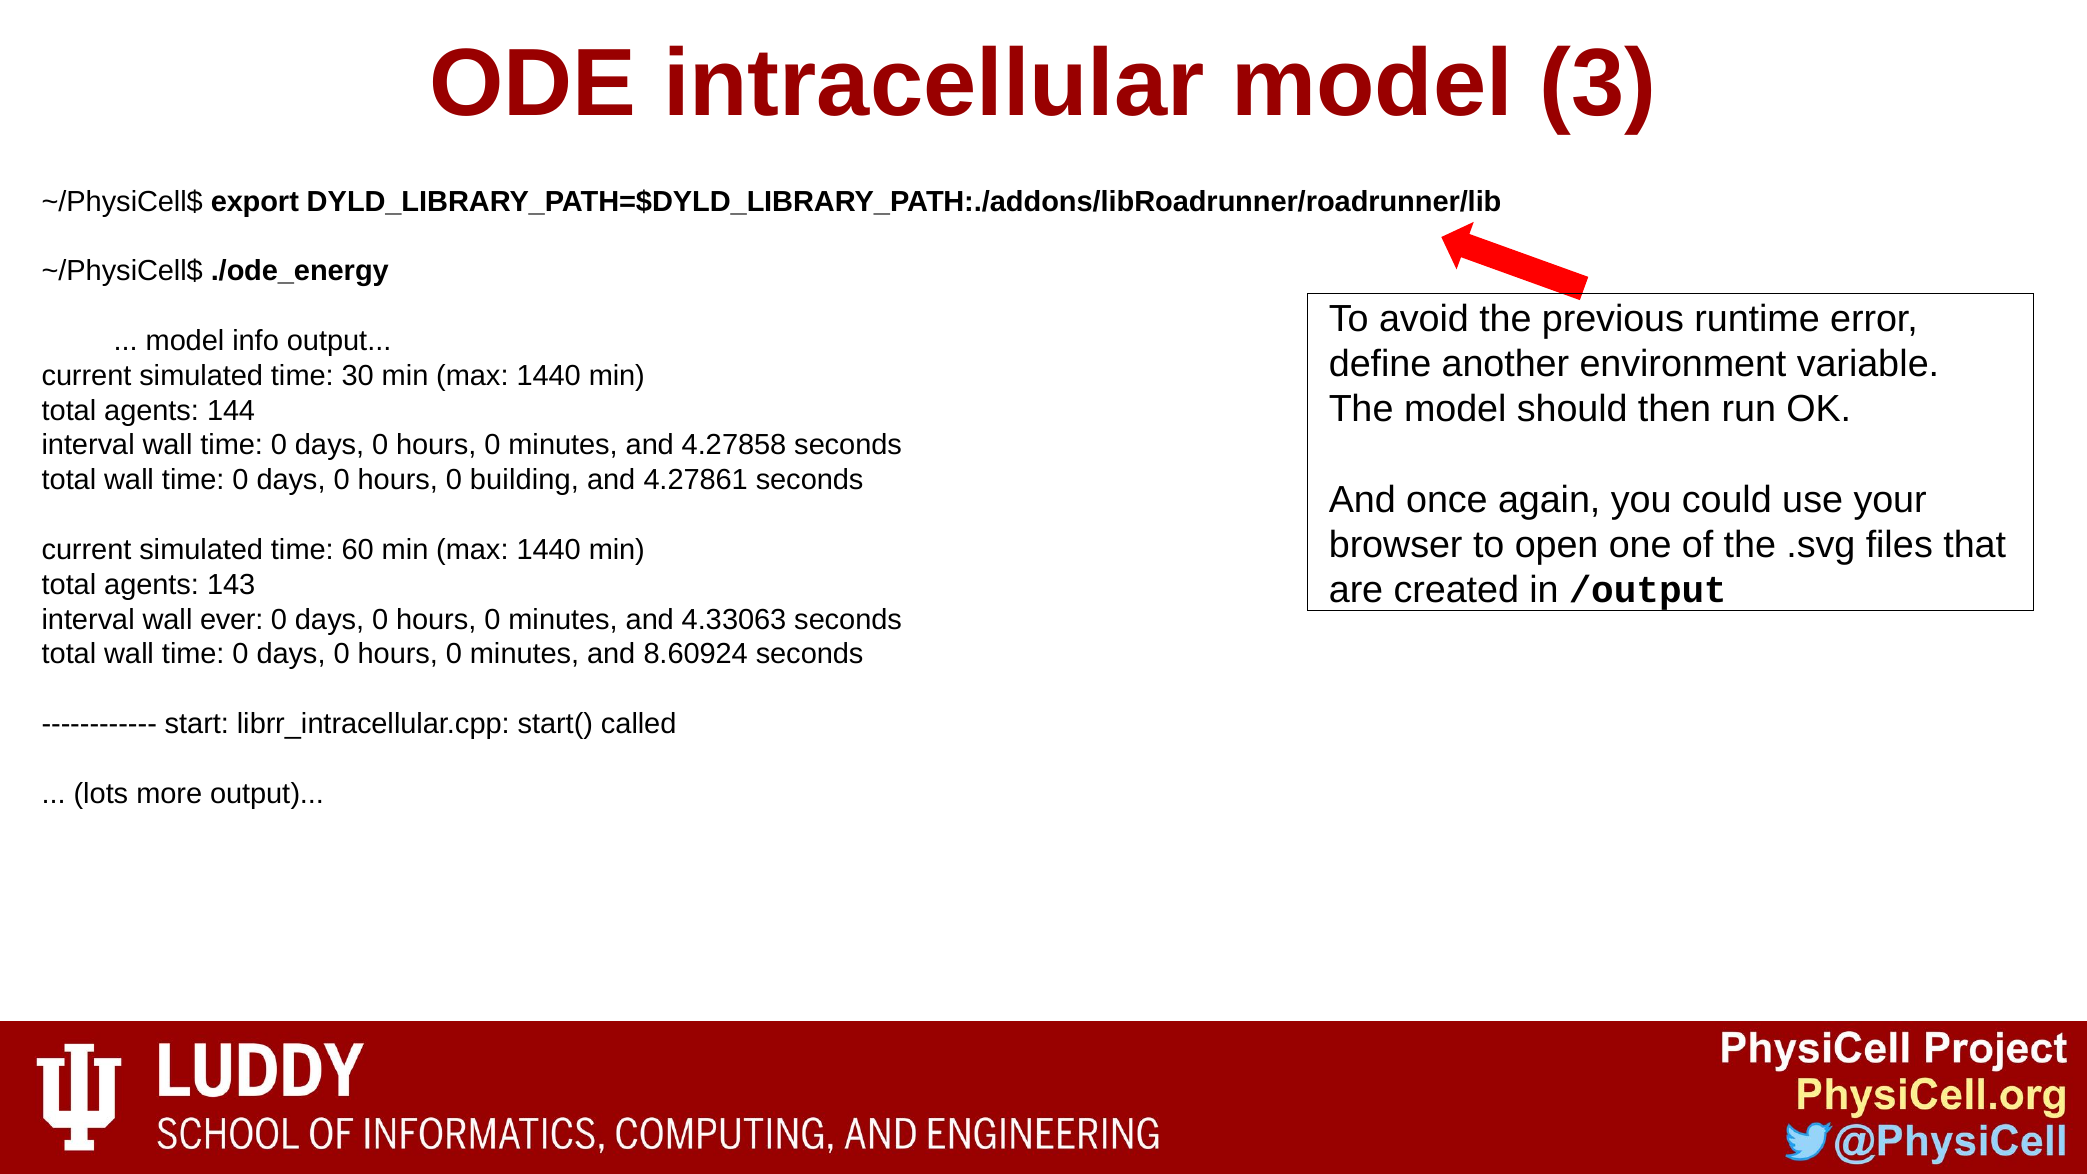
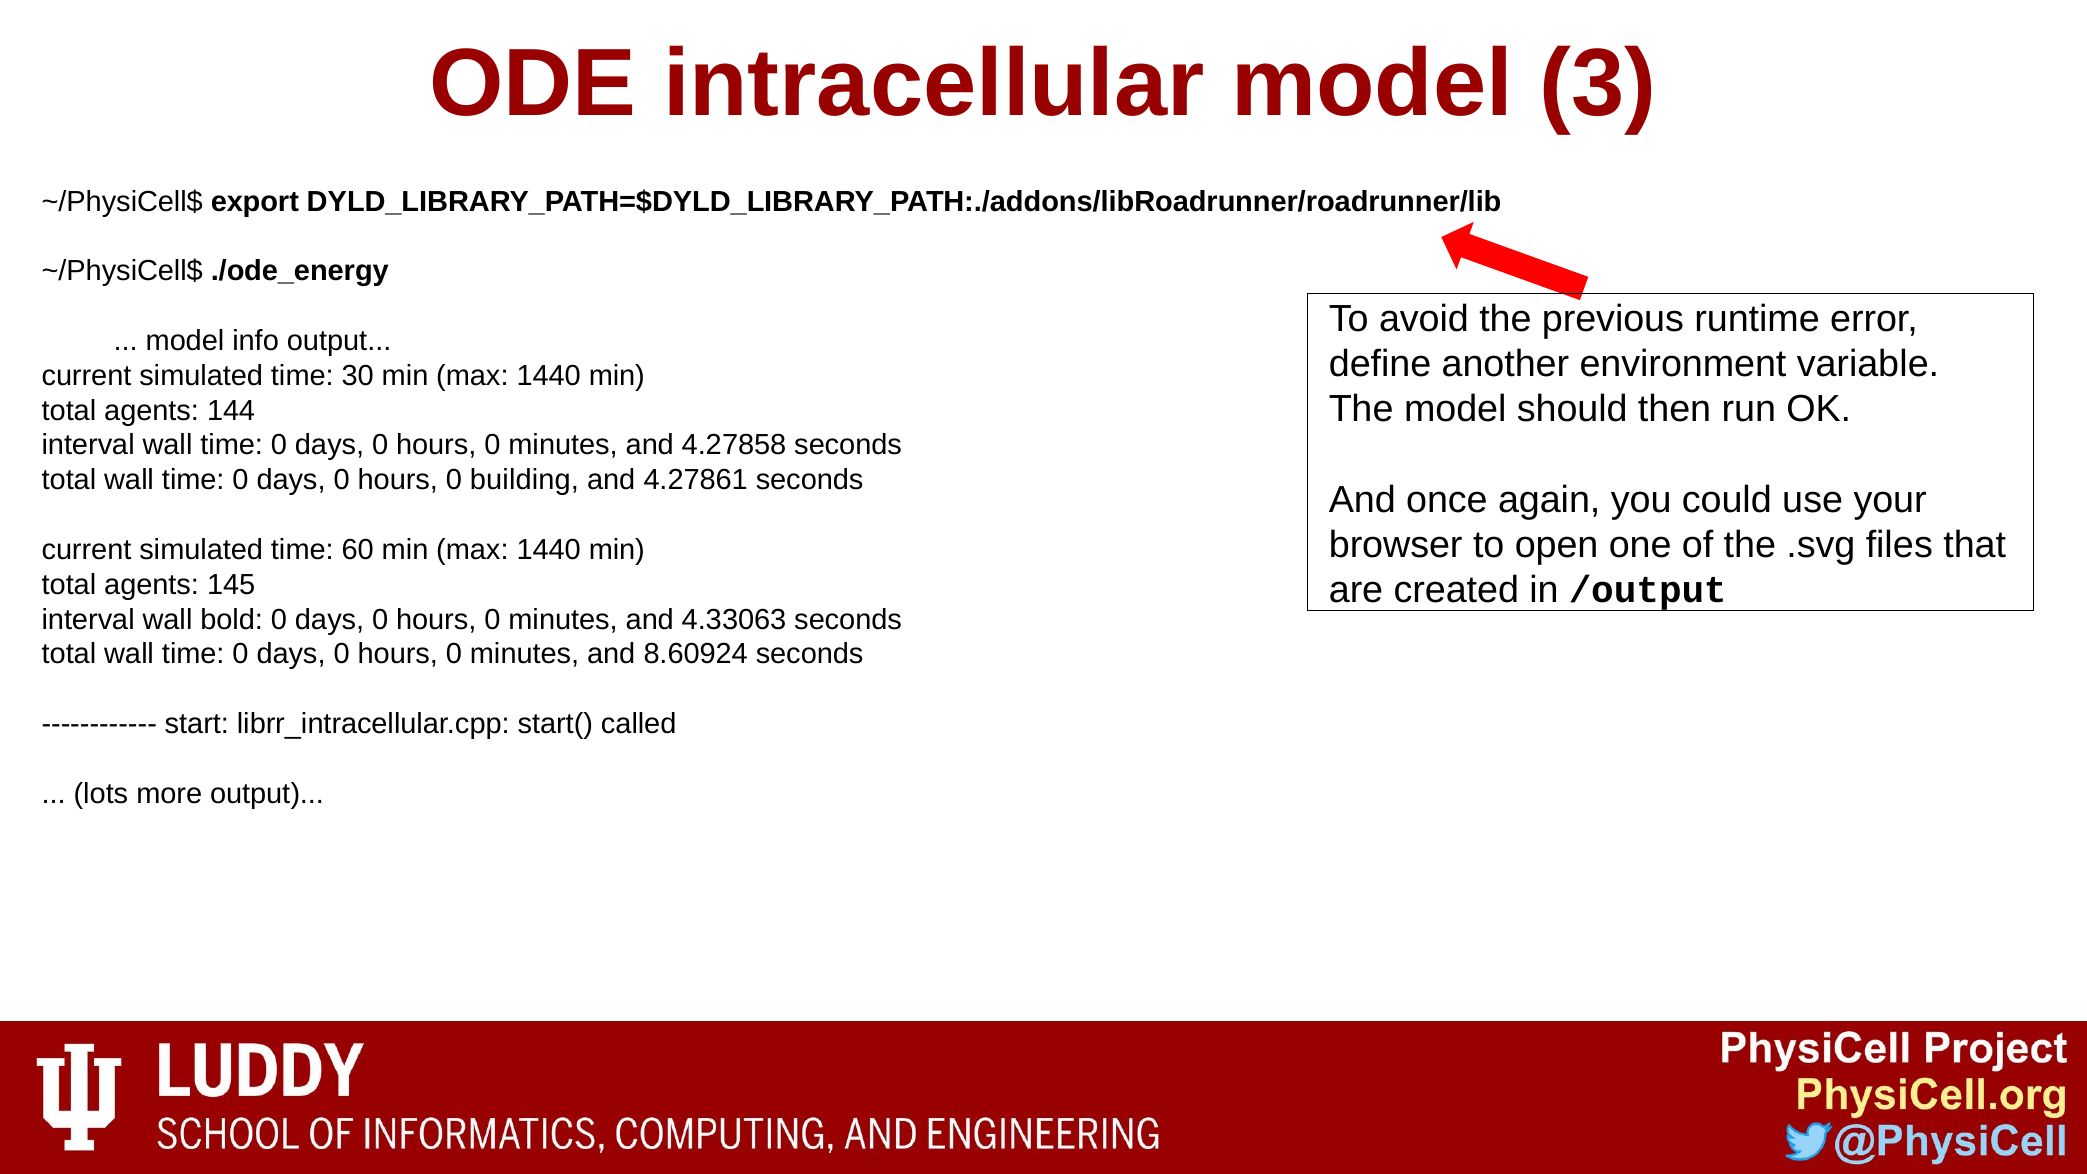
143: 143 -> 145
ever: ever -> bold
